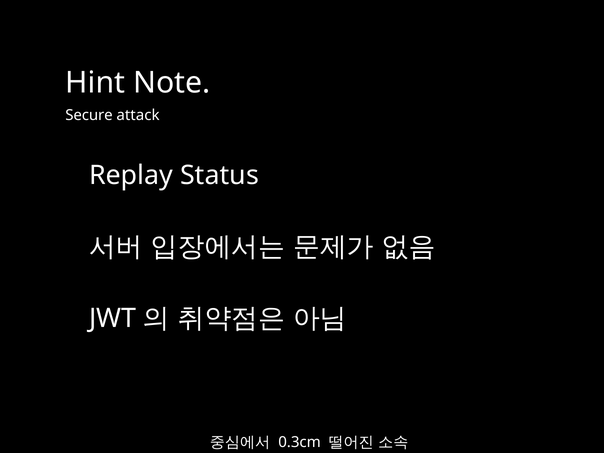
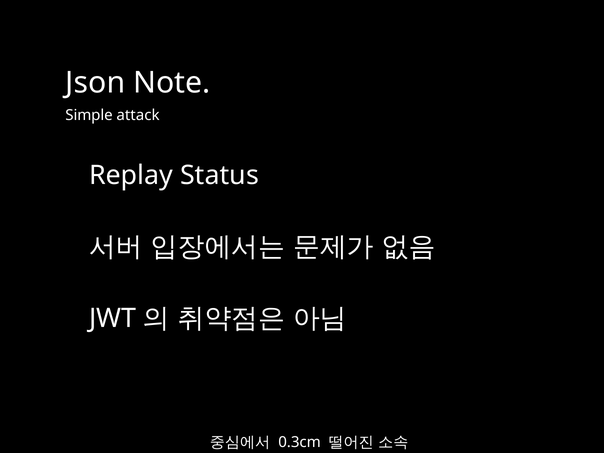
Hint: Hint -> Json
Secure: Secure -> Simple
